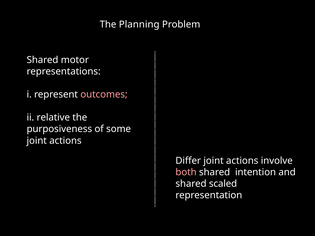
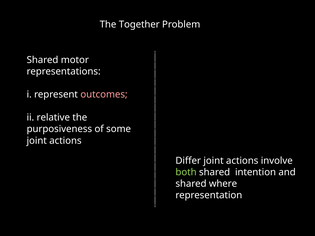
Planning: Planning -> Together
both colour: pink -> light green
scaled: scaled -> where
